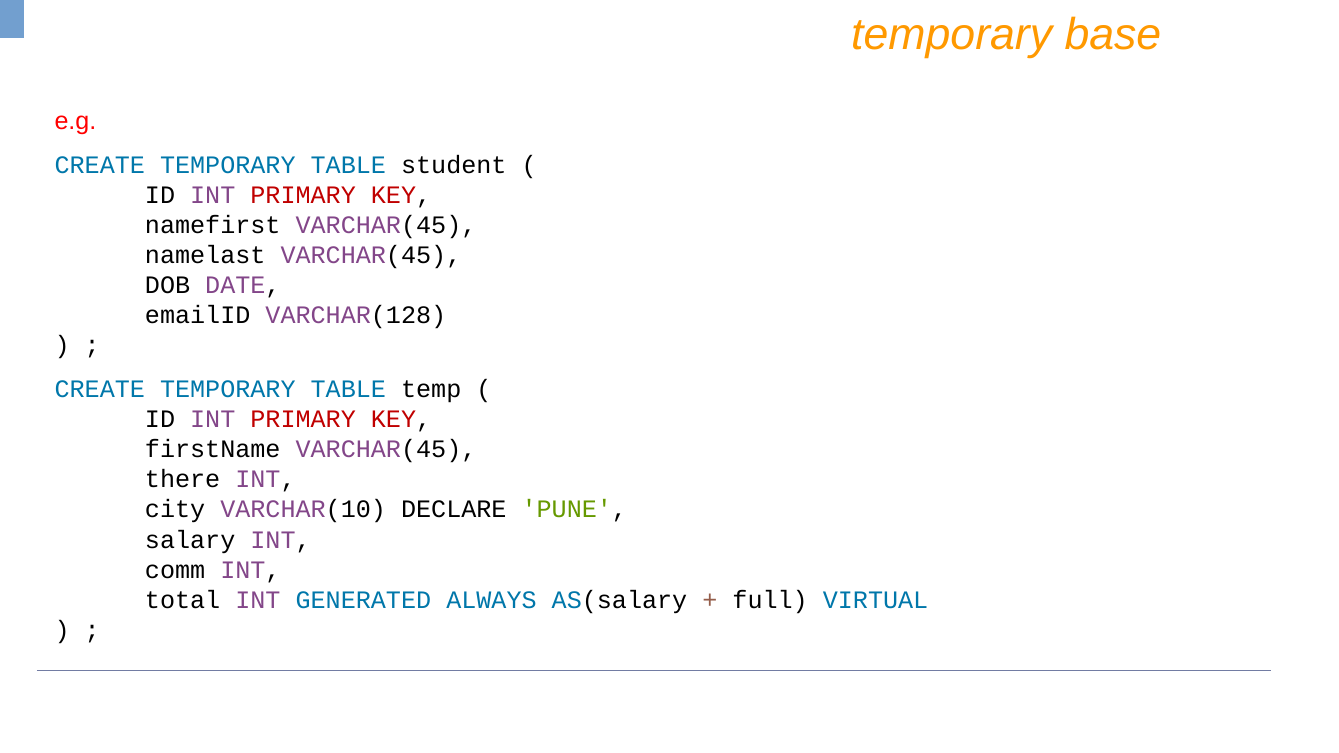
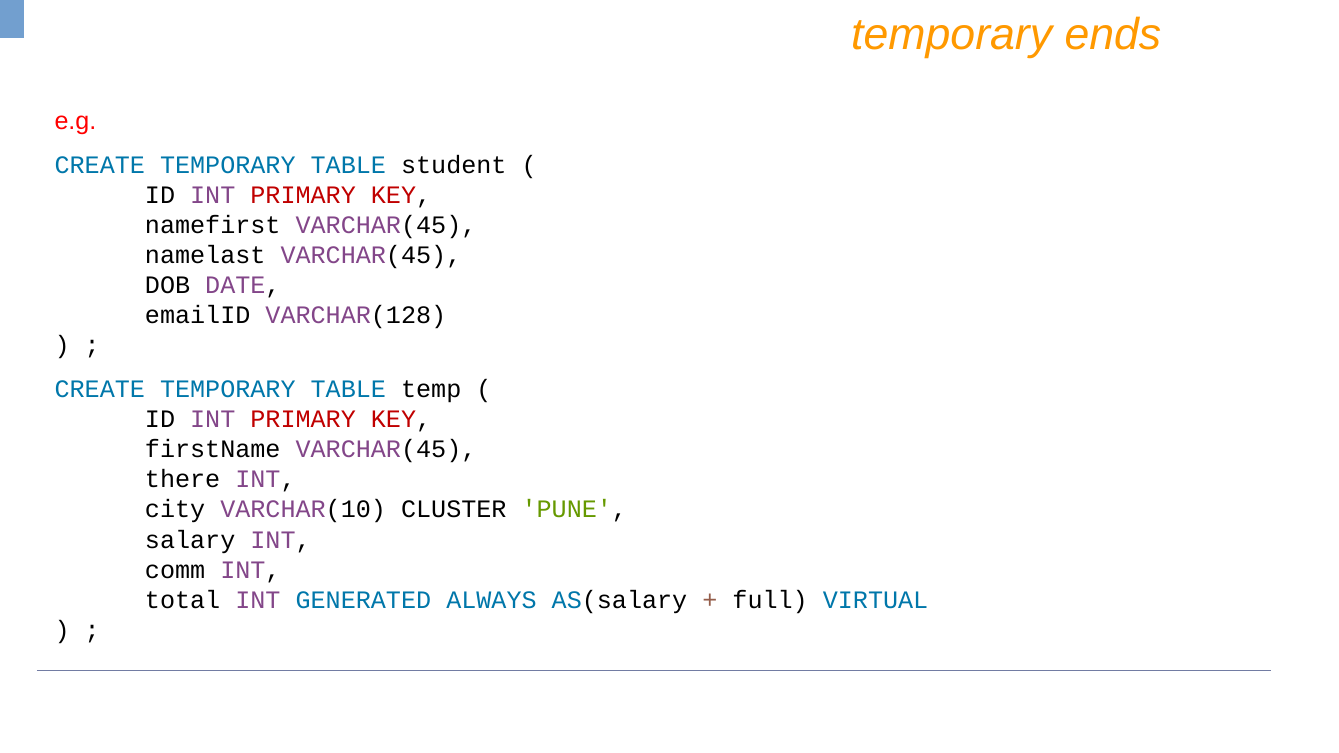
base: base -> ends
DECLARE: DECLARE -> CLUSTER
